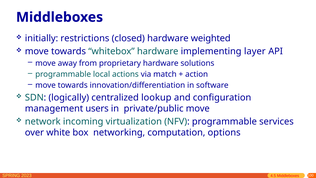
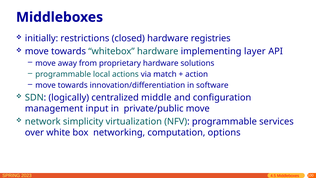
weighted: weighted -> registries
lookup: lookup -> middle
users: users -> input
incoming: incoming -> simplicity
